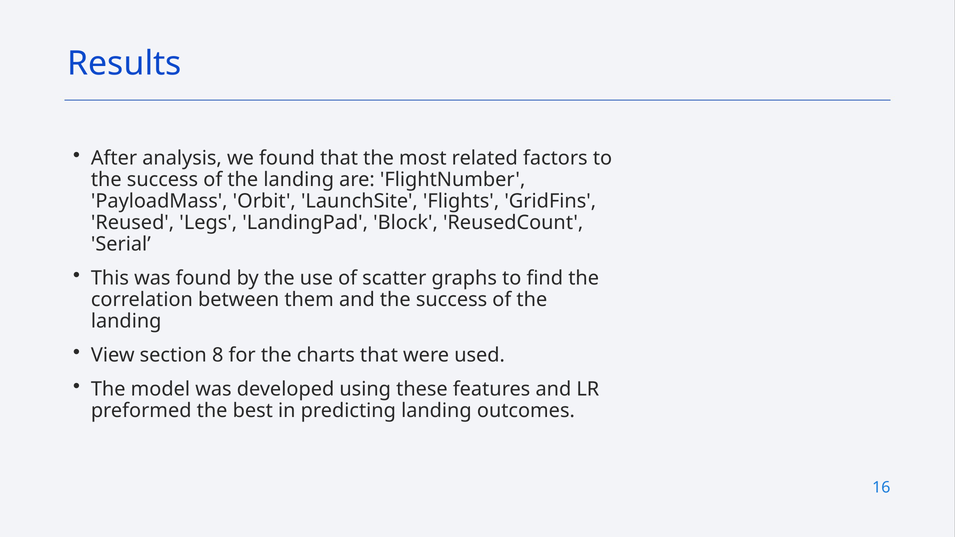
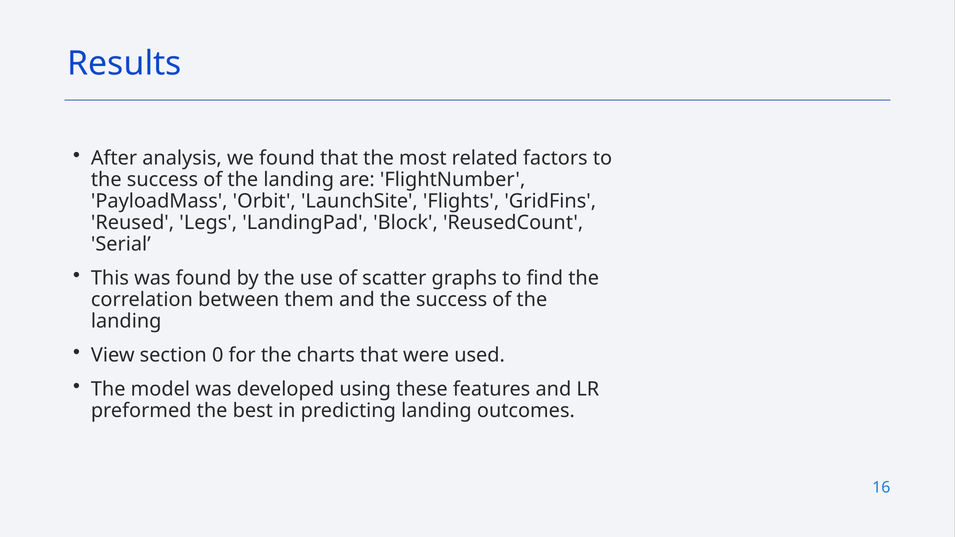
8: 8 -> 0
